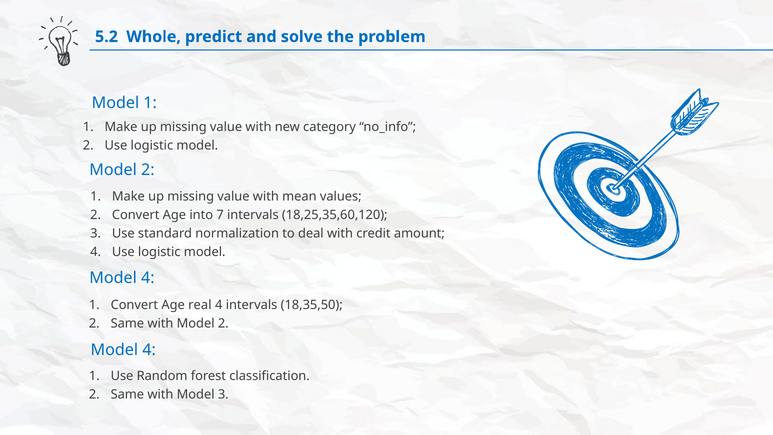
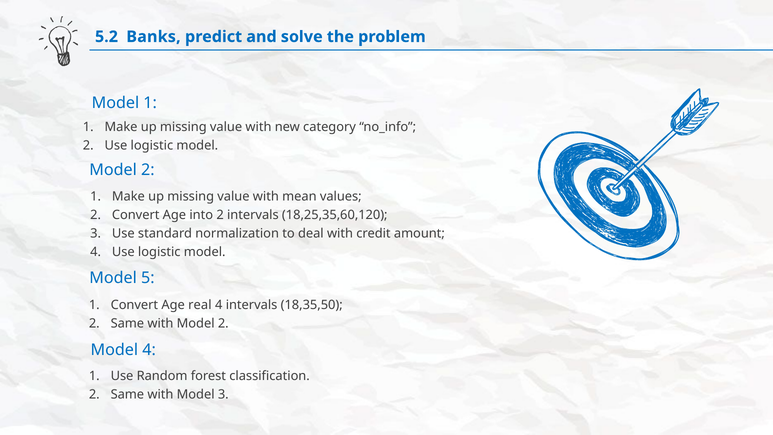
Whole: Whole -> Banks
into 7: 7 -> 2
4 at (148, 278): 4 -> 5
